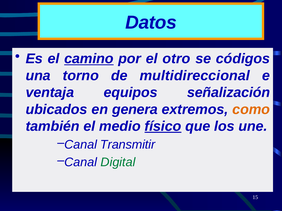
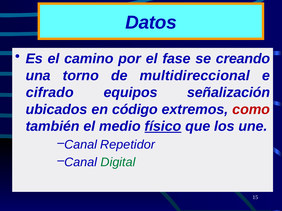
camino underline: present -> none
otro: otro -> fase
códigos: códigos -> creando
ventaja: ventaja -> cifrado
genera: genera -> código
como colour: orange -> red
Transmitir: Transmitir -> Repetidor
